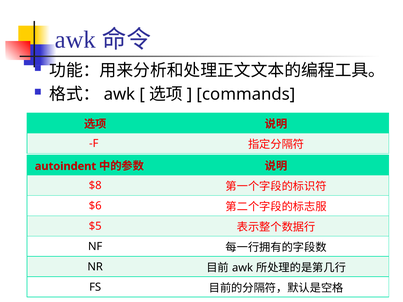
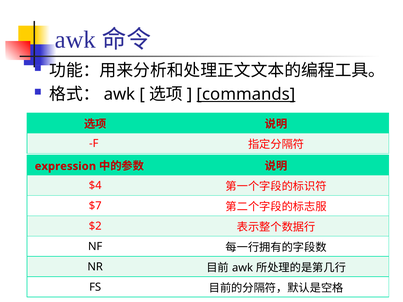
commands underline: none -> present
autoindent: autoindent -> expression
$8: $8 -> $4
$6: $6 -> $7
$5: $5 -> $2
